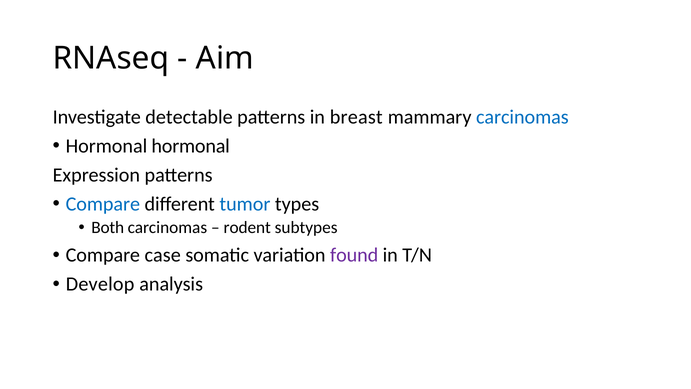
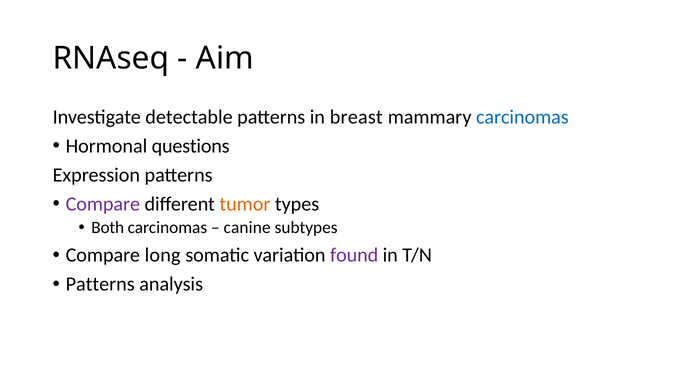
Hormonal hormonal: hormonal -> questions
Compare at (103, 204) colour: blue -> purple
tumor colour: blue -> orange
rodent: rodent -> canine
case: case -> long
Develop at (100, 284): Develop -> Patterns
